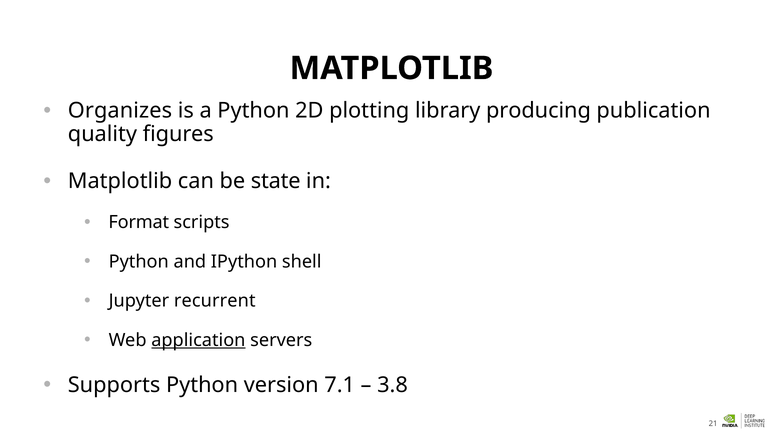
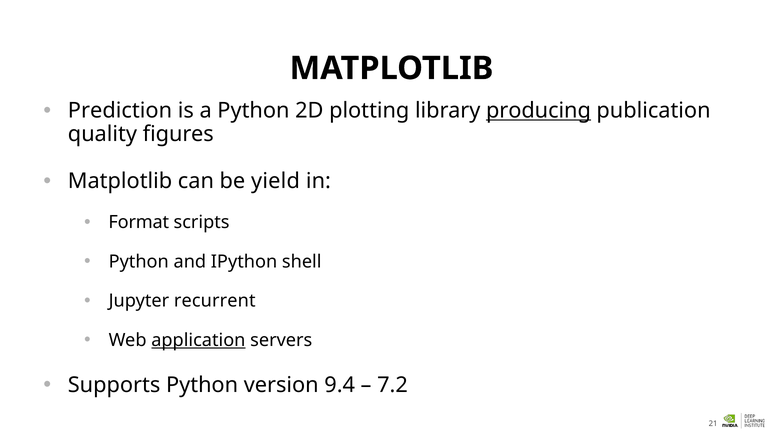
Organizes: Organizes -> Prediction
producing underline: none -> present
state: state -> yield
7.1: 7.1 -> 9.4
3.8: 3.8 -> 7.2
